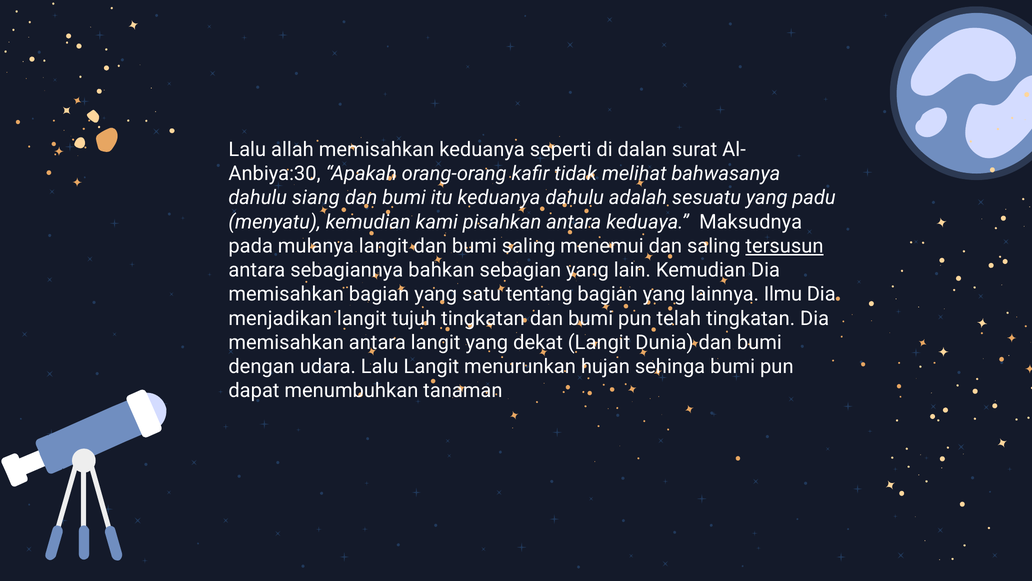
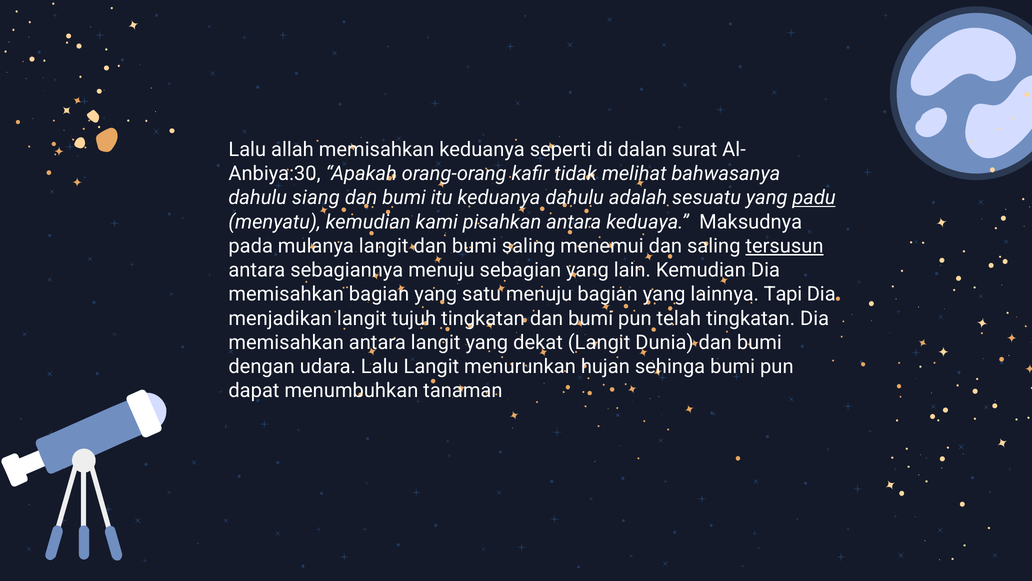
padu underline: none -> present
sebagiannya bahkan: bahkan -> menuju
satu tentang: tentang -> menuju
Ilmu: Ilmu -> Tapi
